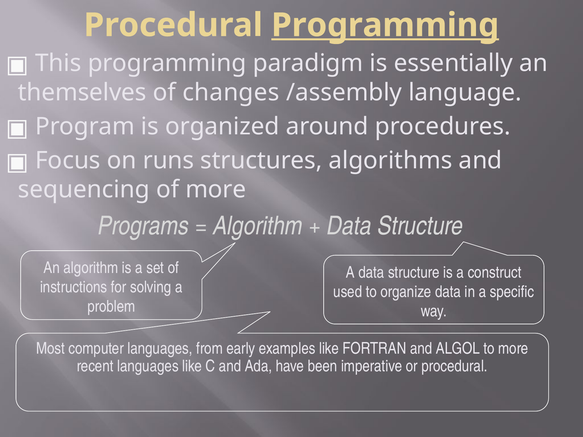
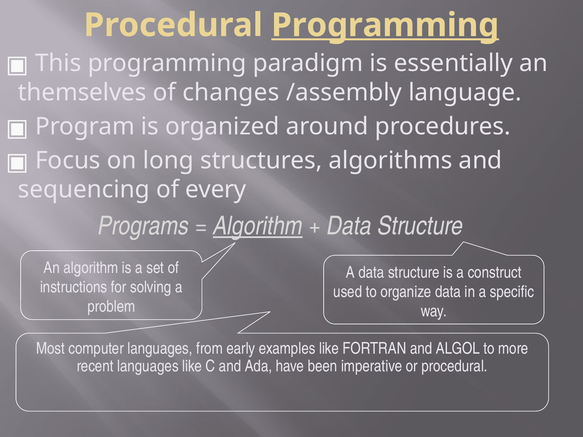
runs: runs -> long
of more: more -> every
Algorithm at (258, 226) underline: none -> present
